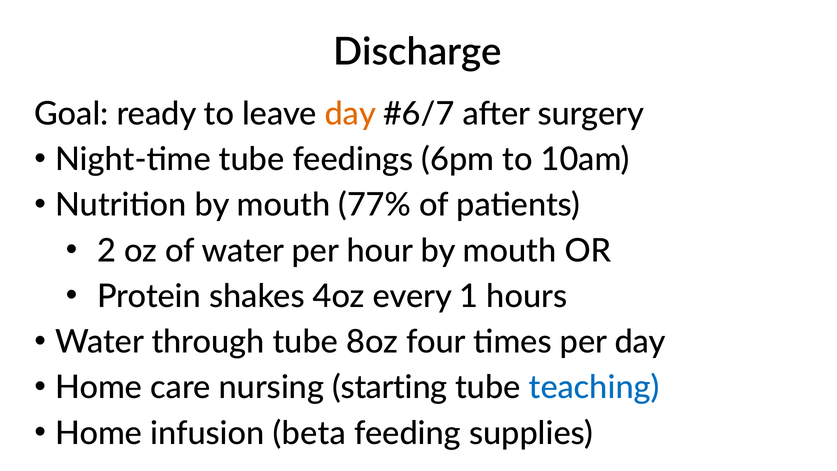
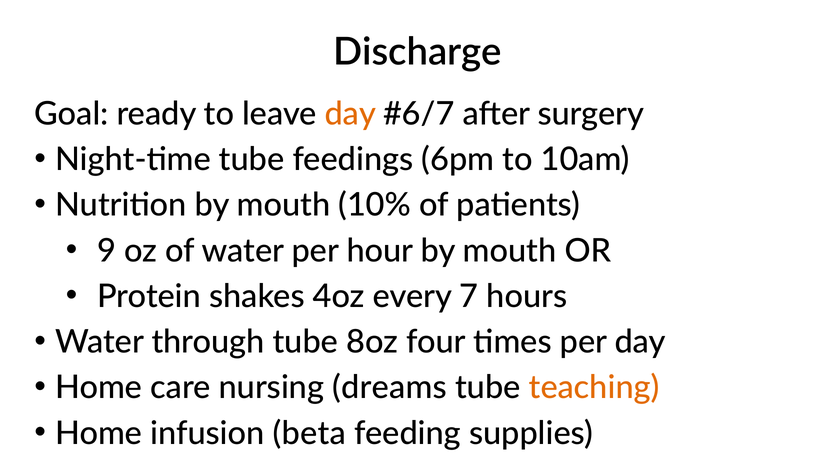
77%: 77% -> 10%
2: 2 -> 9
1: 1 -> 7
starting: starting -> dreams
teaching colour: blue -> orange
